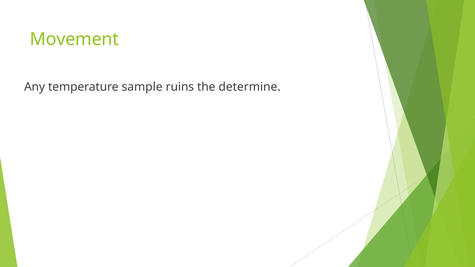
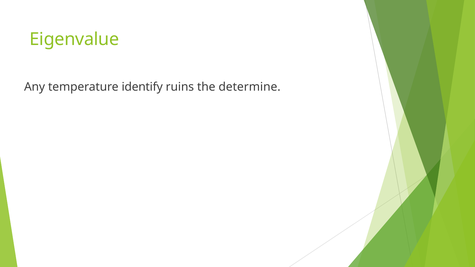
Movement: Movement -> Eigenvalue
sample: sample -> identify
